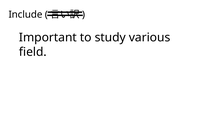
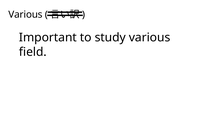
Include at (25, 15): Include -> Various
